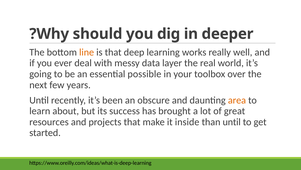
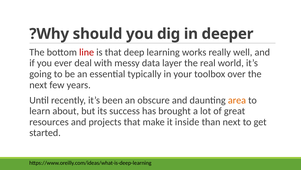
line colour: orange -> red
possible: possible -> typically
than until: until -> next
